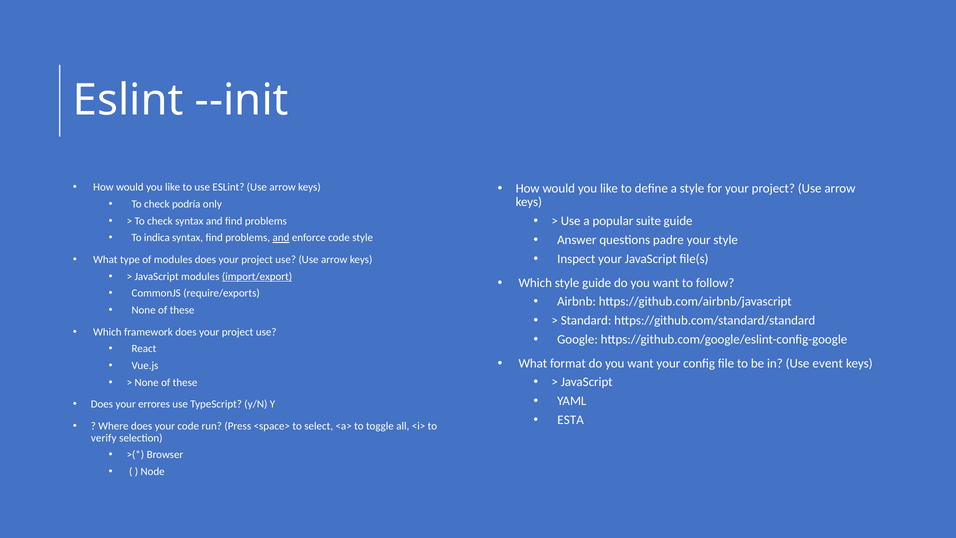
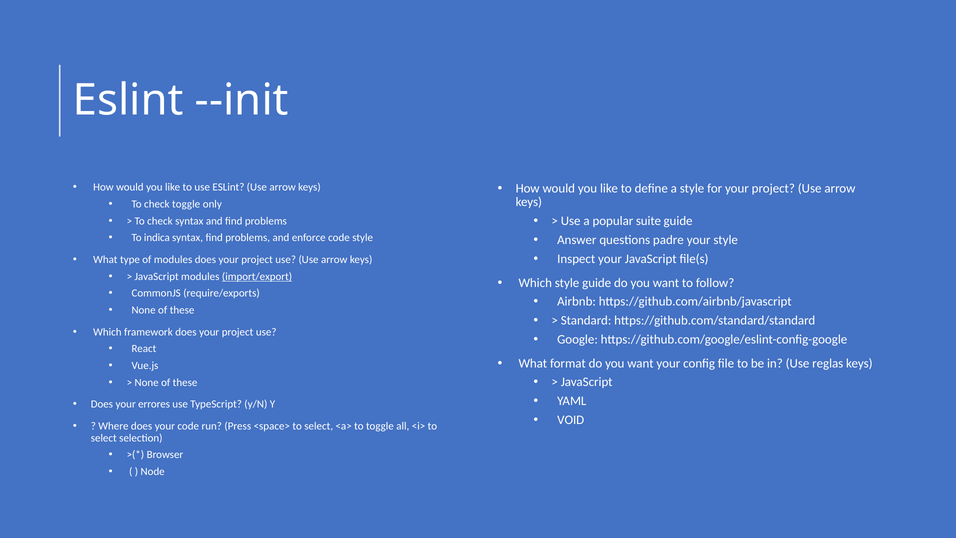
check podría: podría -> toggle
and at (281, 238) underline: present -> none
event: event -> reglas
ESTA: ESTA -> VOID
verify at (104, 438): verify -> select
